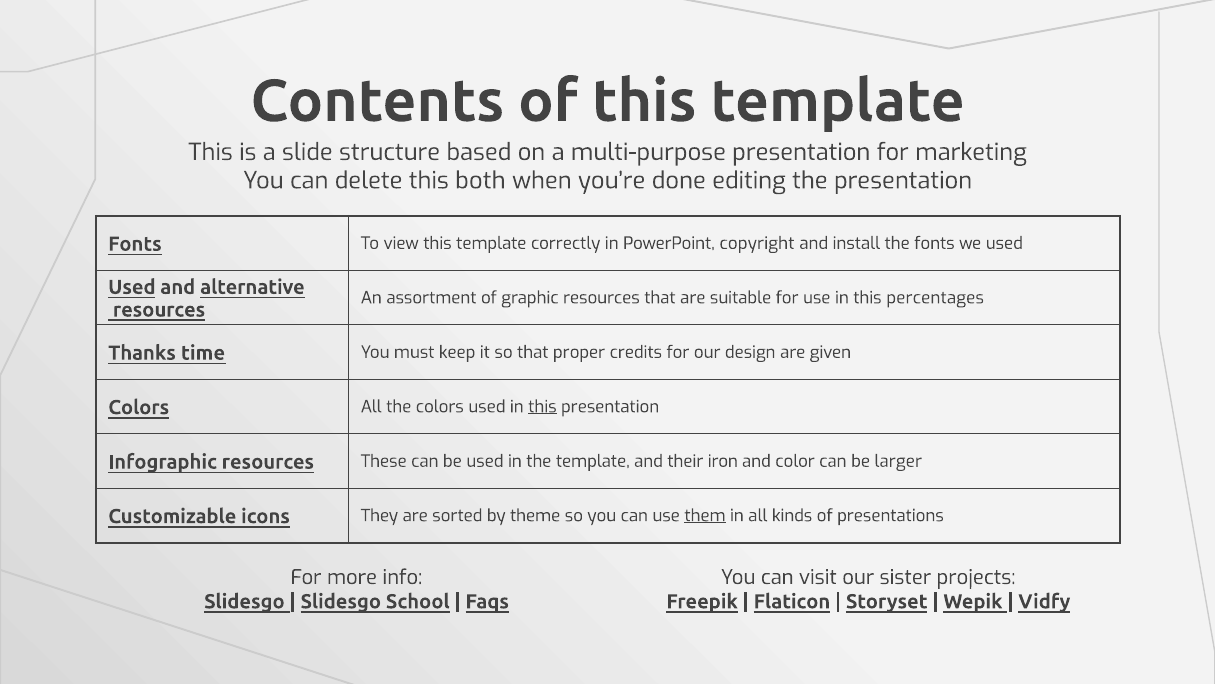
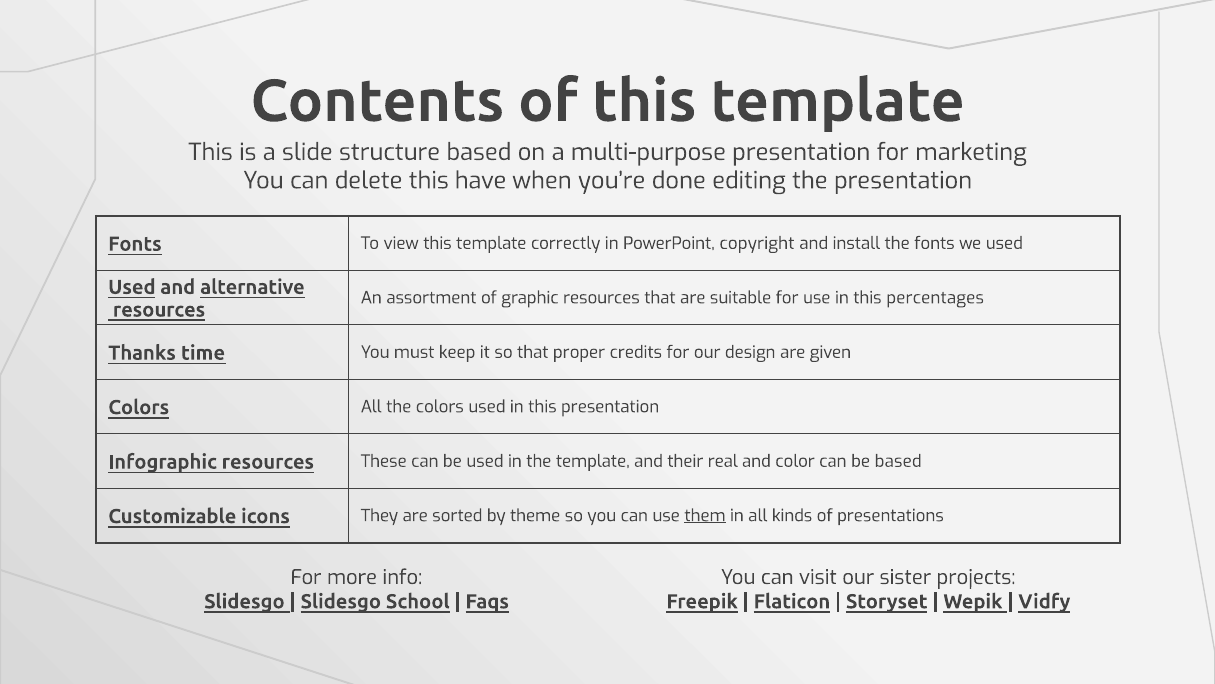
both: both -> have
this at (542, 406) underline: present -> none
iron: iron -> real
be larger: larger -> based
